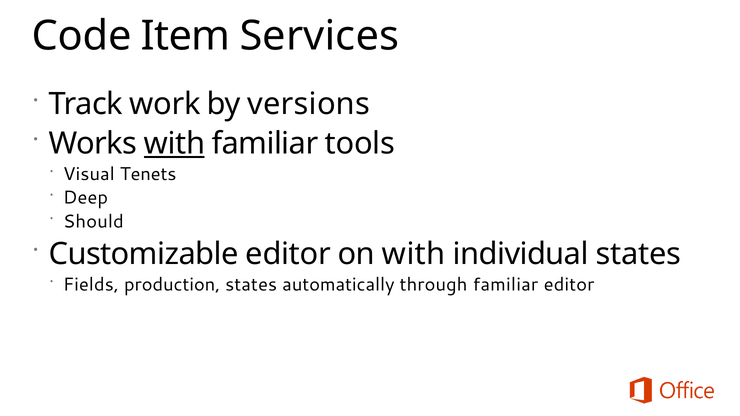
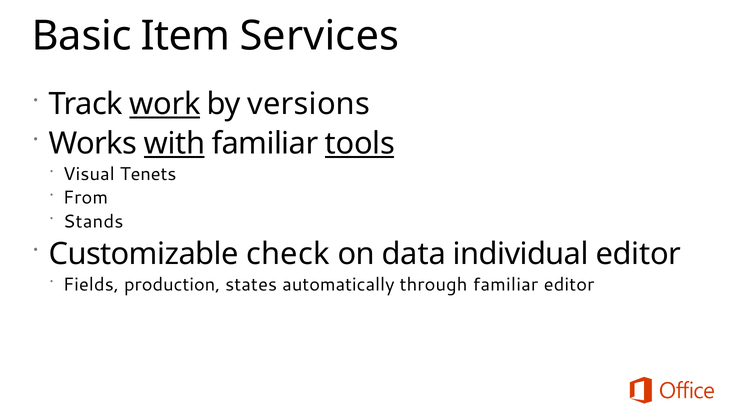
Code: Code -> Basic
work underline: none -> present
tools underline: none -> present
Deep: Deep -> From
Should: Should -> Stands
Customizable editor: editor -> check
on with: with -> data
individual states: states -> editor
